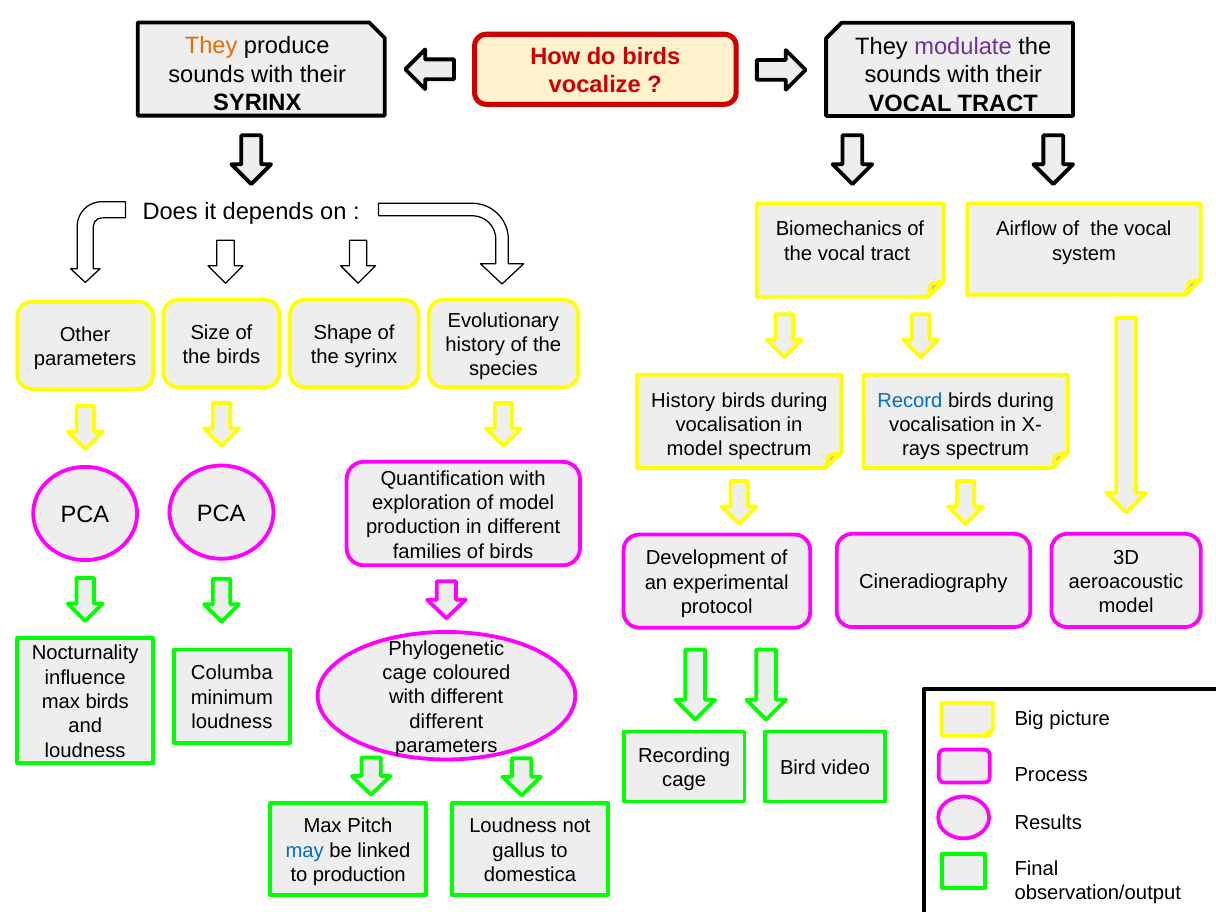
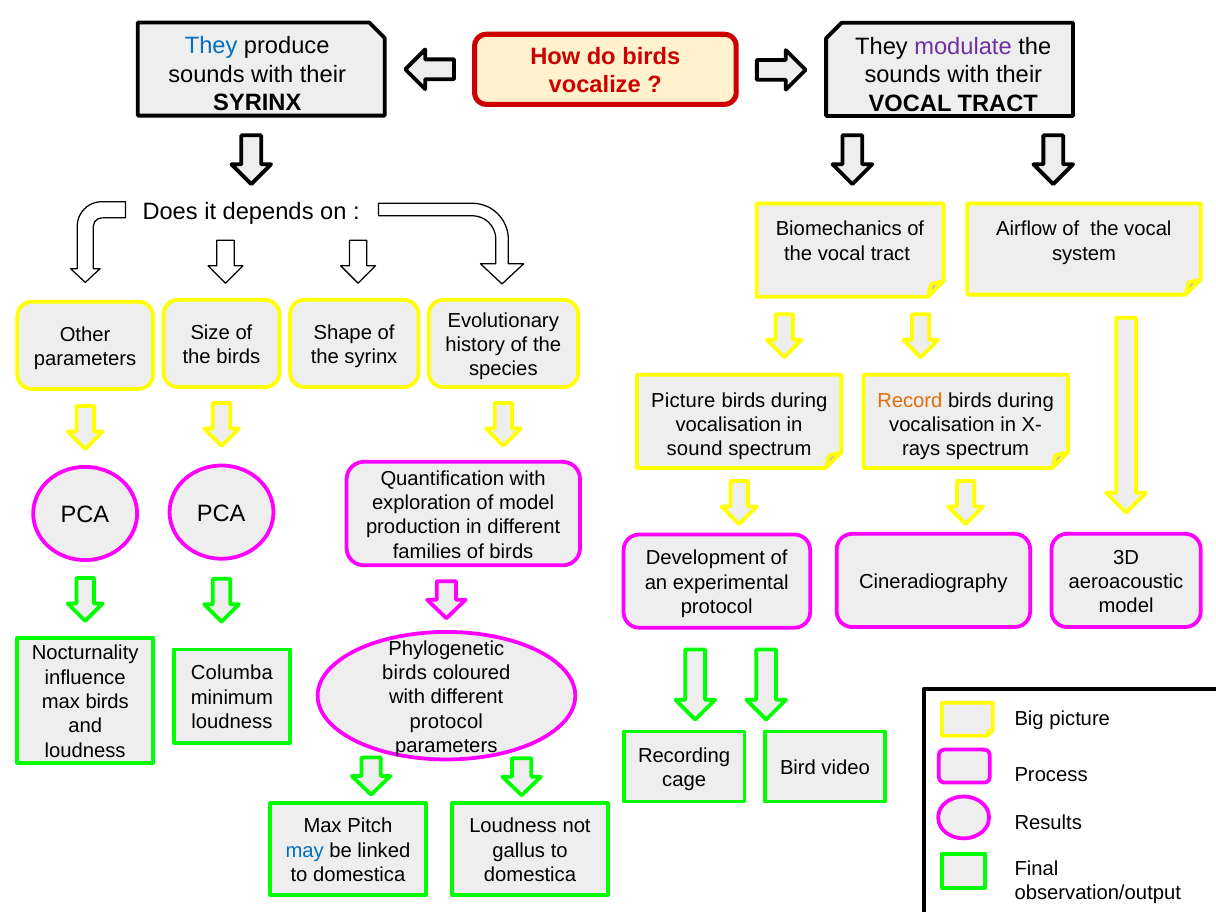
They at (211, 46) colour: orange -> blue
History at (683, 400): History -> Picture
Record colour: blue -> orange
model at (695, 449): model -> sound
cage at (405, 673): cage -> birds
different at (446, 721): different -> protocol
production at (359, 875): production -> domestica
